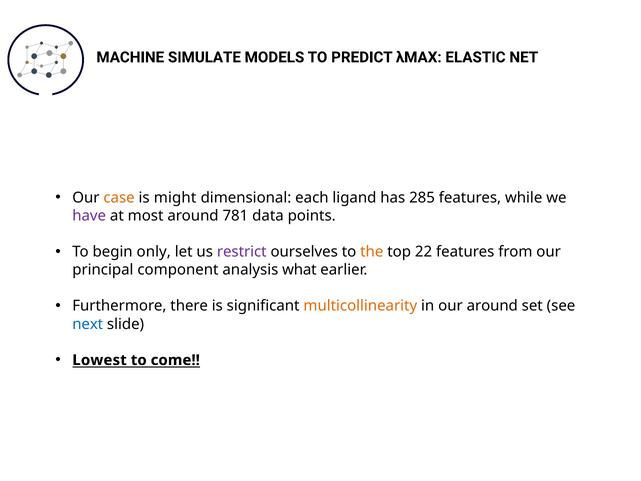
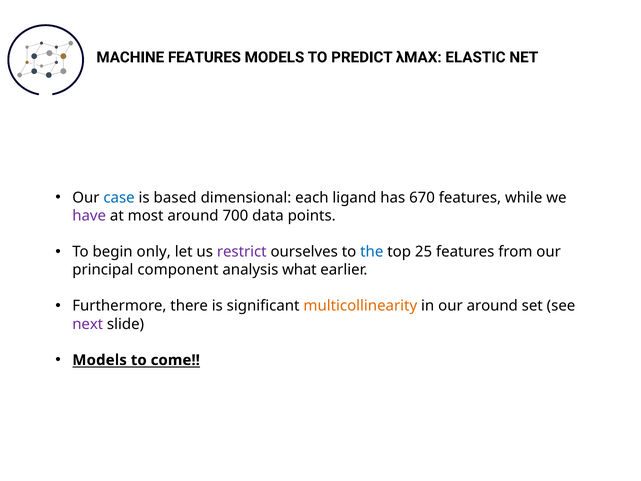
MACHINE SIMULATE: SIMULATE -> FEATURES
case colour: orange -> blue
might: might -> based
285: 285 -> 670
781: 781 -> 700
the colour: orange -> blue
22: 22 -> 25
next colour: blue -> purple
Lowest at (100, 360): Lowest -> Models
